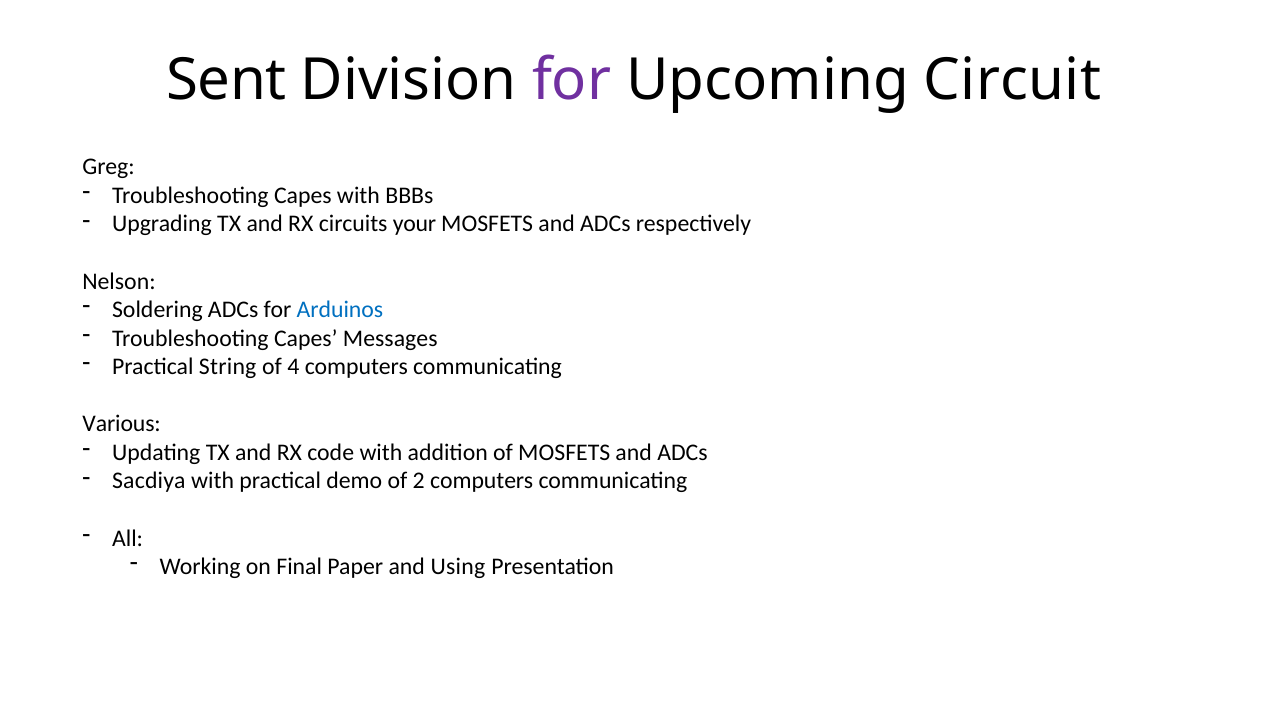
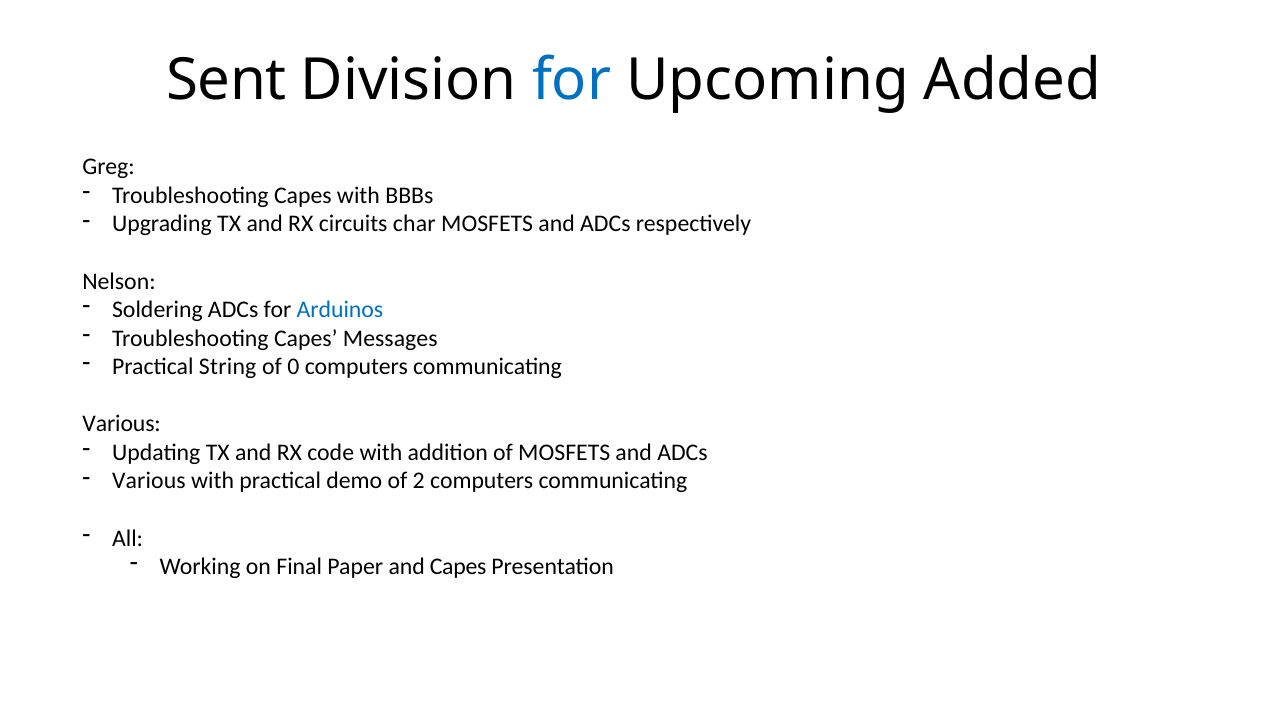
for at (572, 80) colour: purple -> blue
Circuit: Circuit -> Added
your: your -> char
4: 4 -> 0
Sacdiya at (149, 481): Sacdiya -> Various
and Using: Using -> Capes
